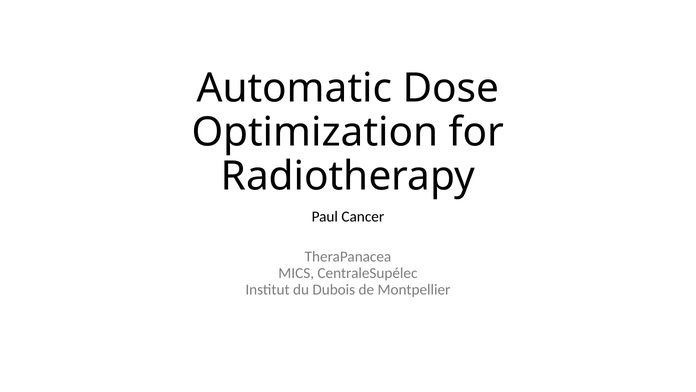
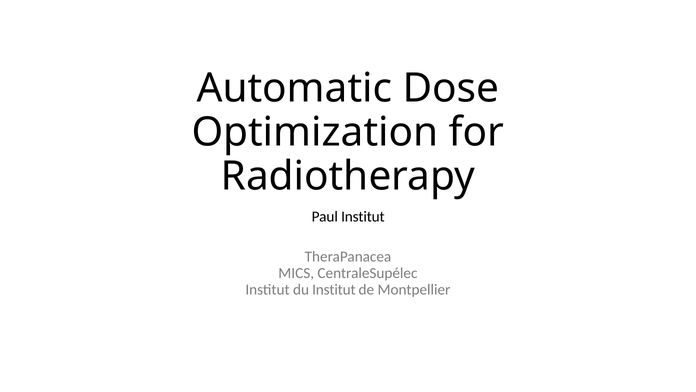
Paul Cancer: Cancer -> Institut
du Dubois: Dubois -> Institut
